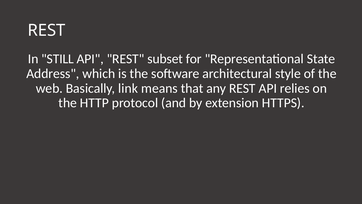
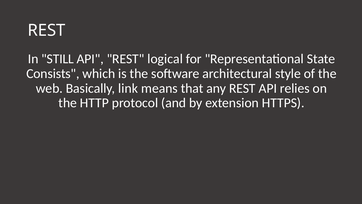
subset: subset -> logical
Address: Address -> Consists
